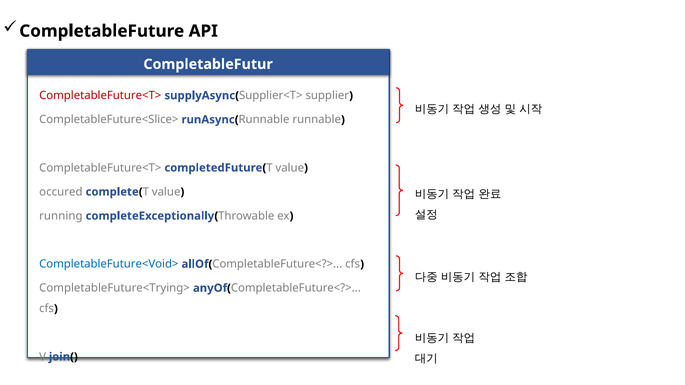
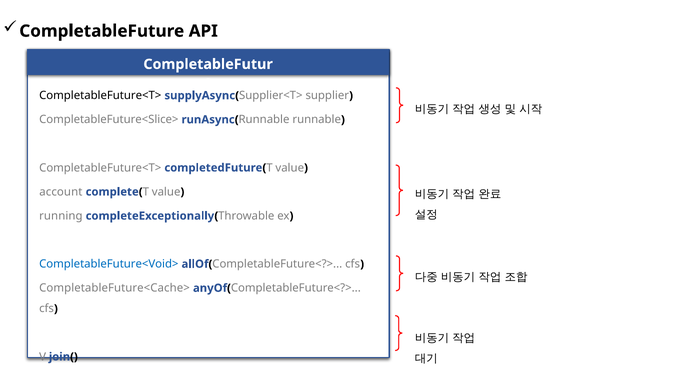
CompletableFuture<T> at (100, 96) colour: red -> black
occured: occured -> account
CompletableFuture<Trying>: CompletableFuture<Trying> -> CompletableFuture<Cache>
